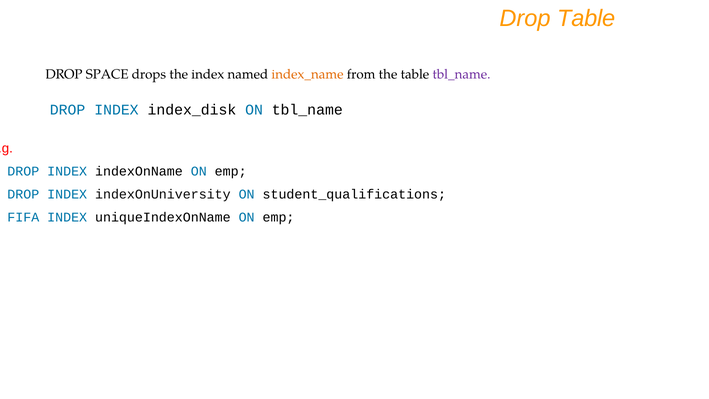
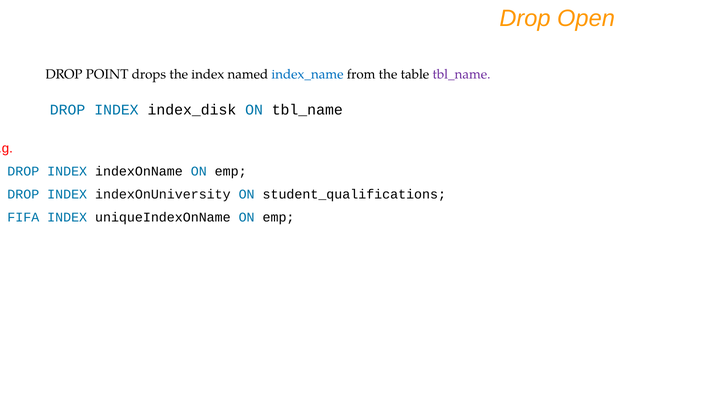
Drop Table: Table -> Open
SPACE: SPACE -> POINT
index_name colour: orange -> blue
